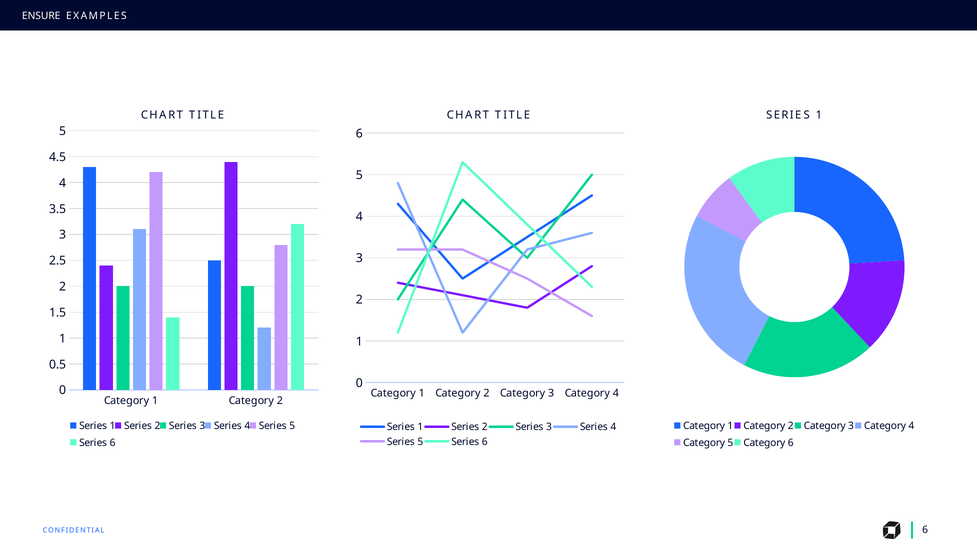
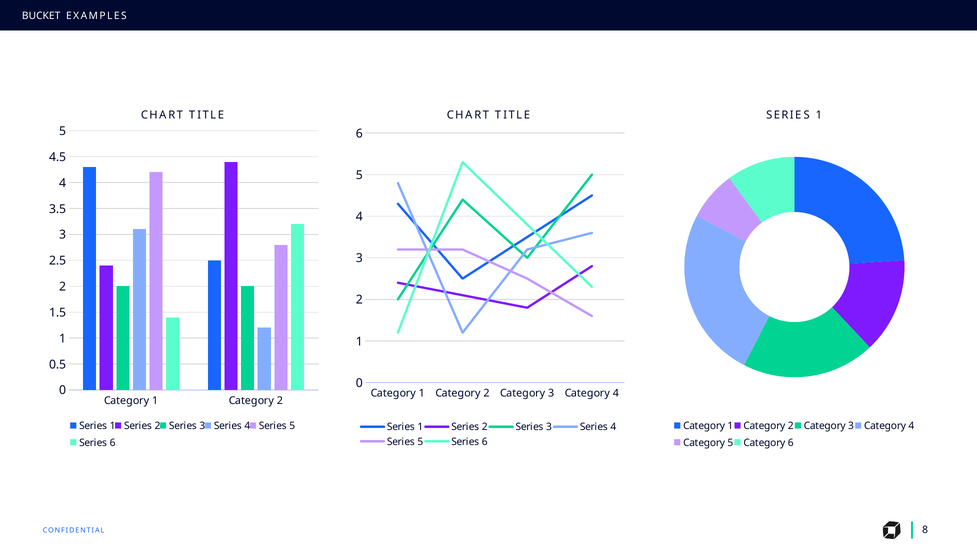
ENSURE: ENSURE -> BUCKET
6 at (925, 530): 6 -> 8
